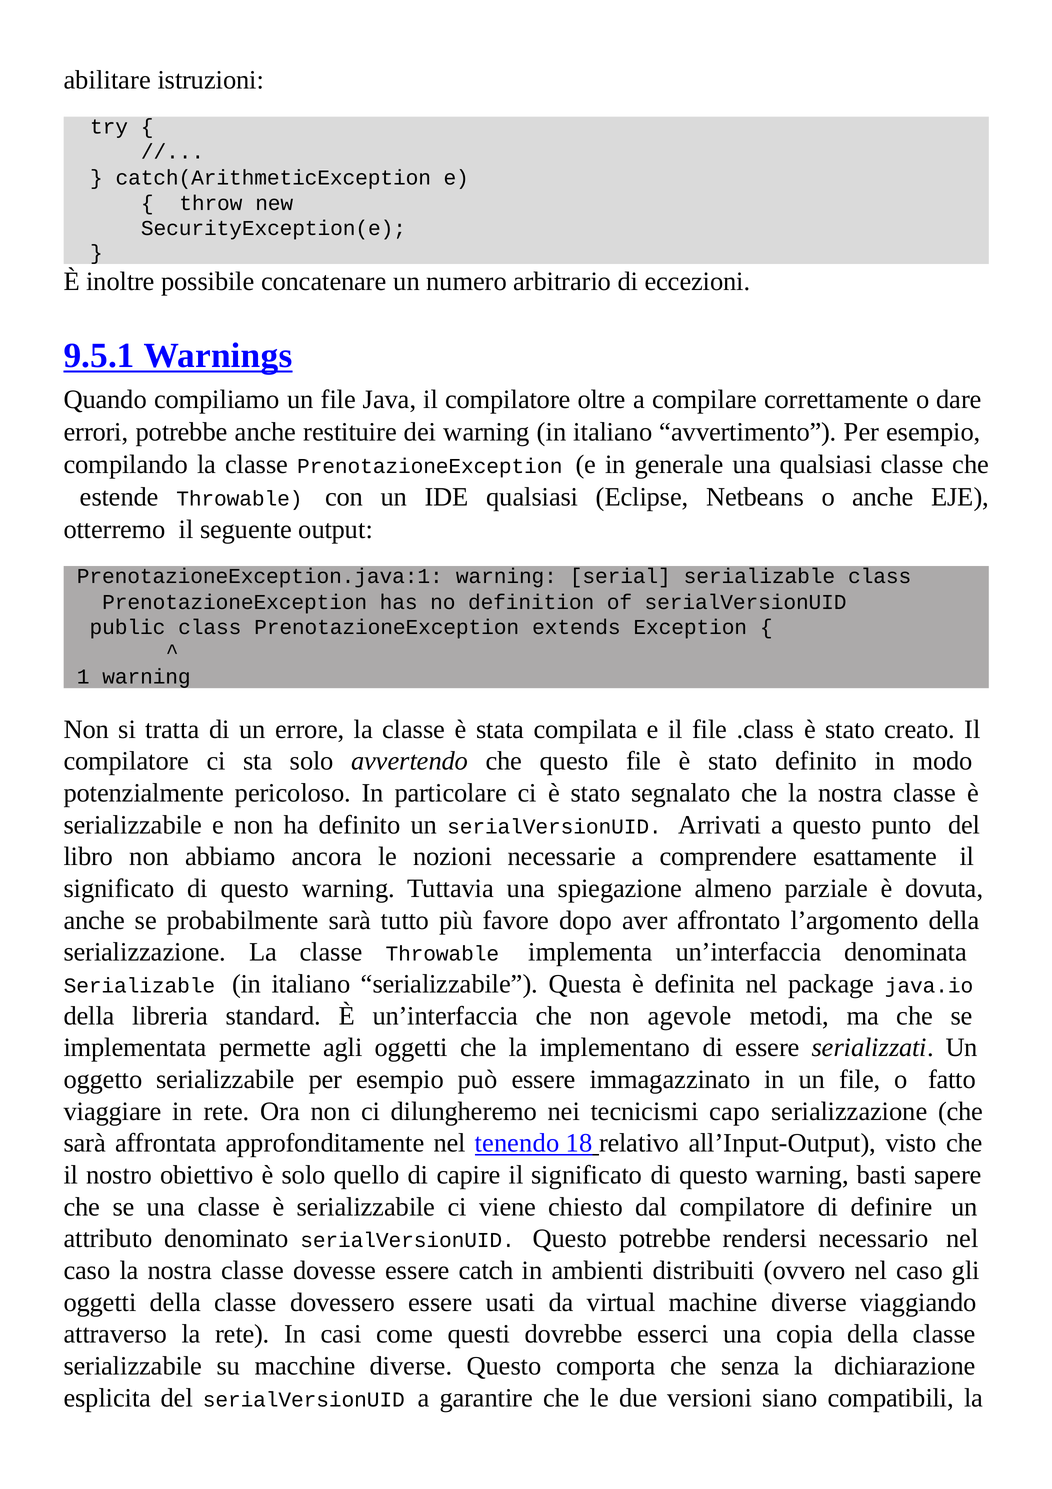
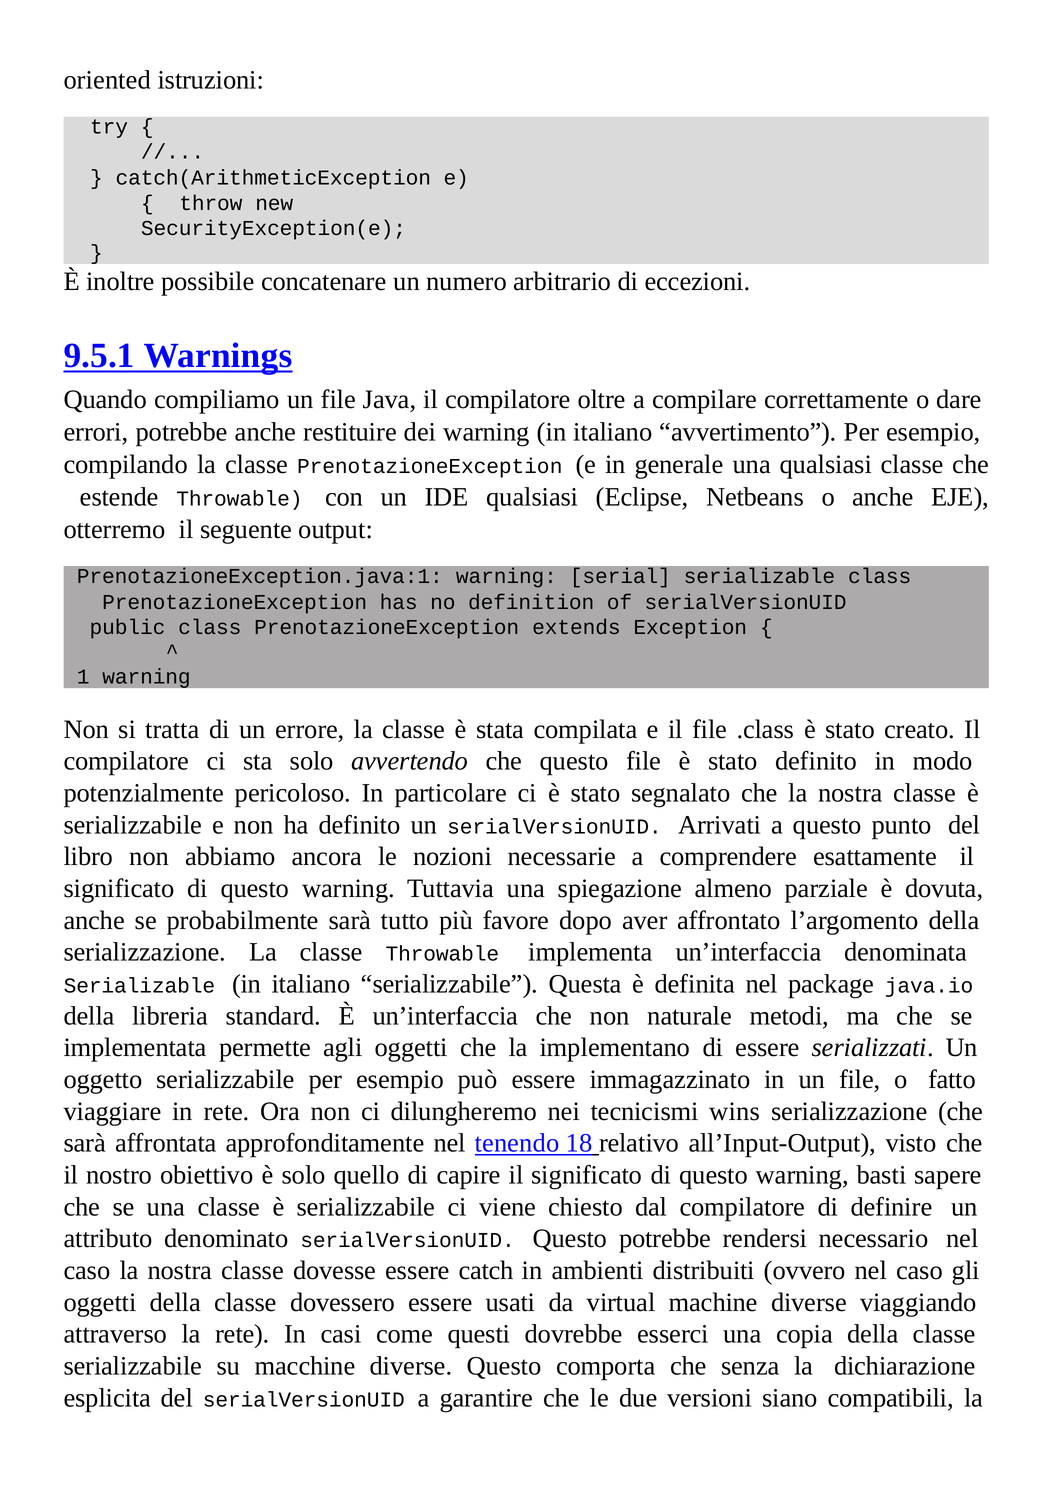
abilitare: abilitare -> oriented
agevole: agevole -> naturale
capo: capo -> wins
